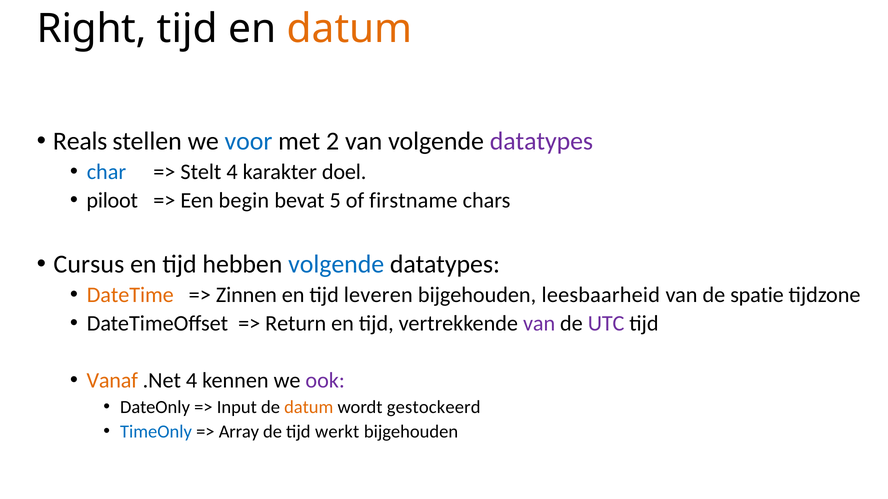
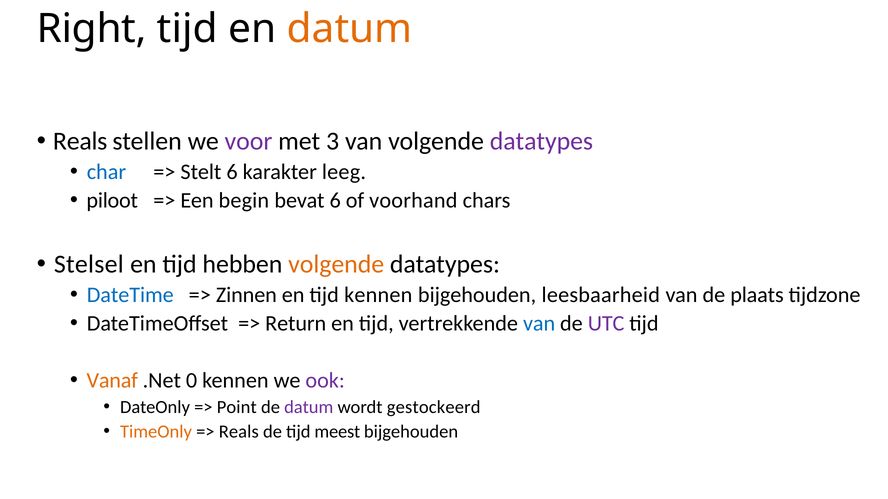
voor colour: blue -> purple
2: 2 -> 3
Stelt 4: 4 -> 6
doel: doel -> leeg
bevat 5: 5 -> 6
firstname: firstname -> voorhand
Cursus: Cursus -> Stelsel
volgende at (336, 264) colour: blue -> orange
DateTime colour: orange -> blue
tijd leveren: leveren -> kennen
spatie: spatie -> plaats
van at (539, 324) colour: purple -> blue
.Net 4: 4 -> 0
Input: Input -> Point
datum at (309, 407) colour: orange -> purple
TimeOnly colour: blue -> orange
Array at (239, 432): Array -> Reals
werkt: werkt -> meest
